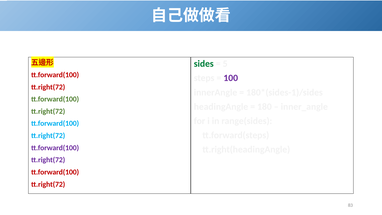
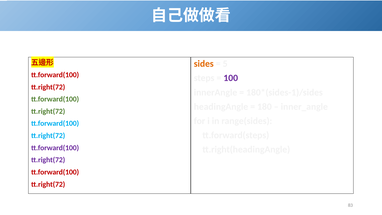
sides colour: green -> orange
